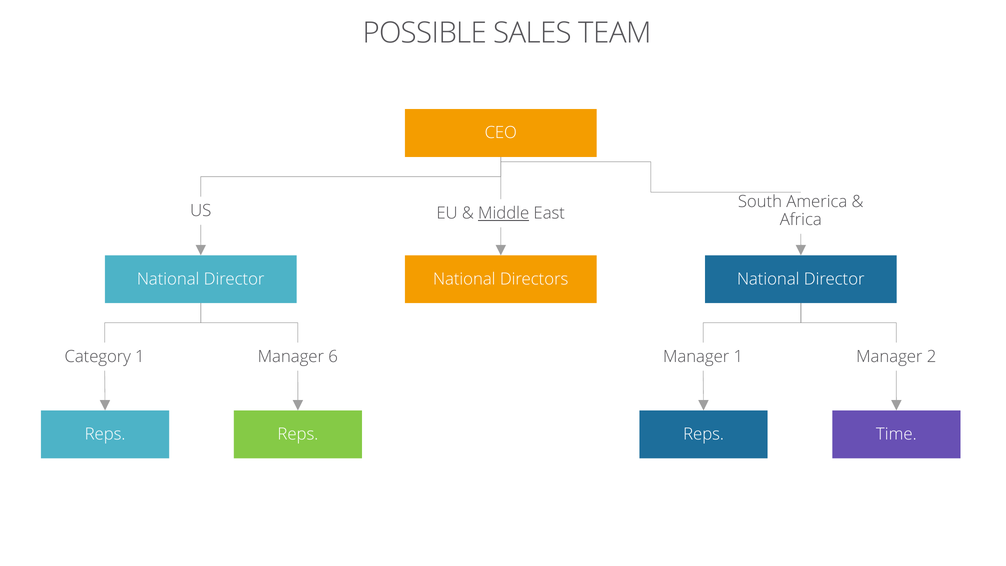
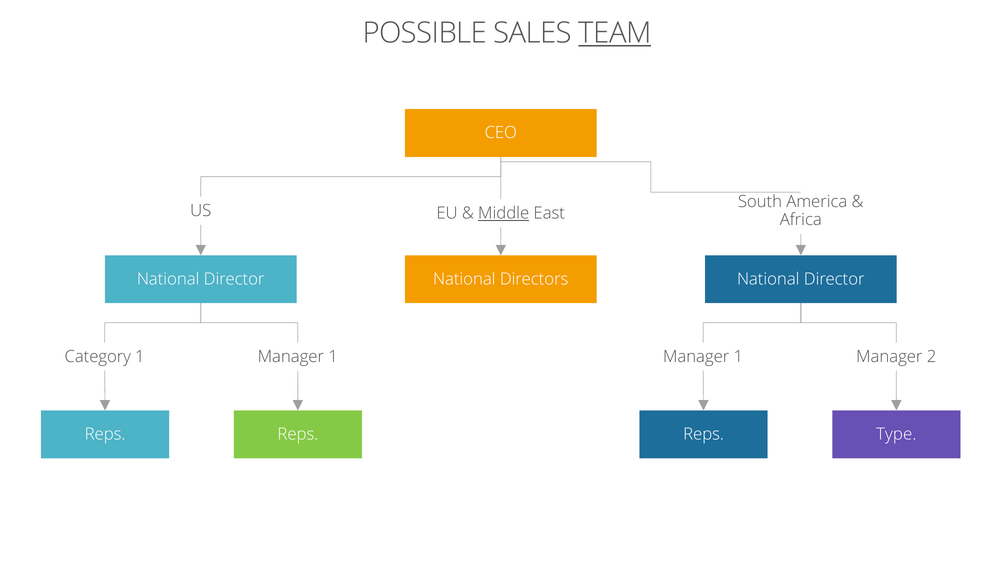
TEAM underline: none -> present
1 Manager 6: 6 -> 1
Time: Time -> Type
